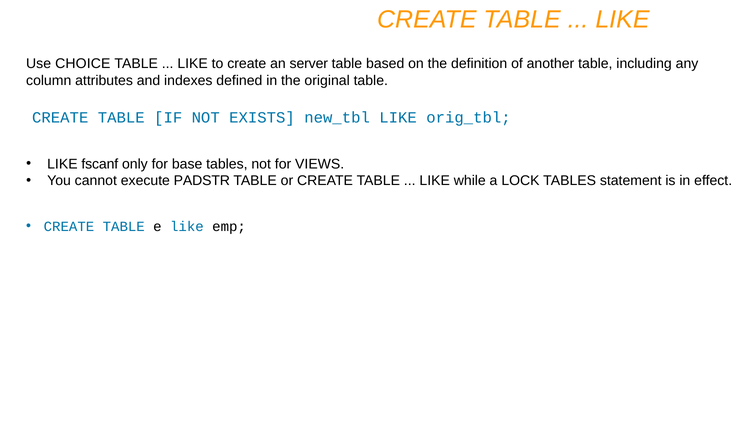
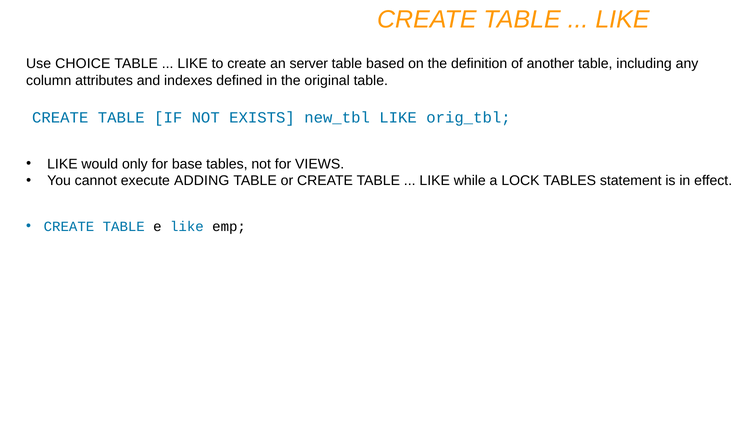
fscanf: fscanf -> would
PADSTR: PADSTR -> ADDING
